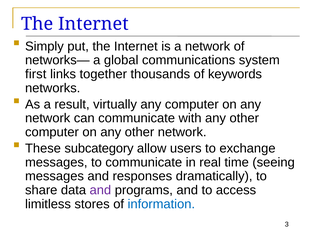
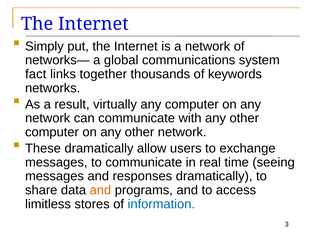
first: first -> fact
These subcategory: subcategory -> dramatically
and at (100, 191) colour: purple -> orange
